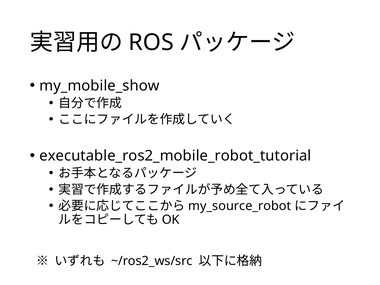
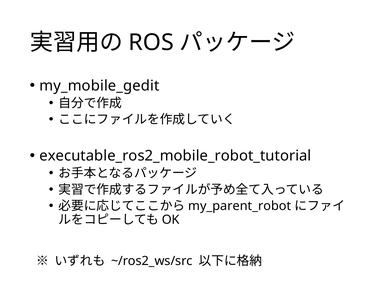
my_mobile_show: my_mobile_show -> my_mobile_gedit
my_source_robot: my_source_robot -> my_parent_robot
